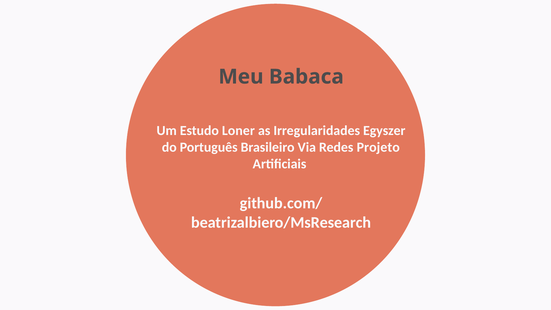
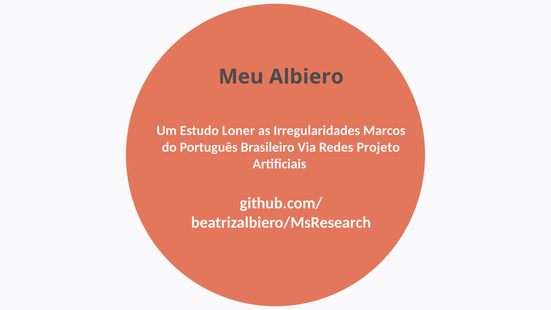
Babaca: Babaca -> Albiero
Egyszer: Egyszer -> Marcos
